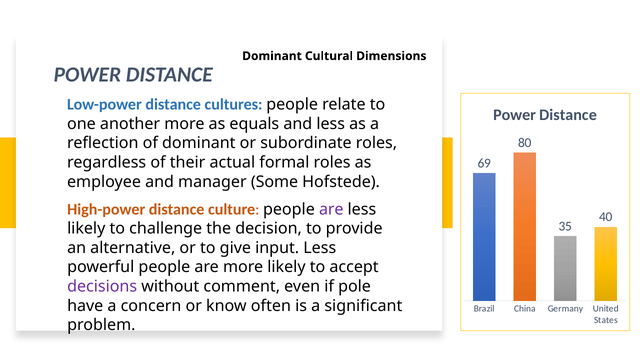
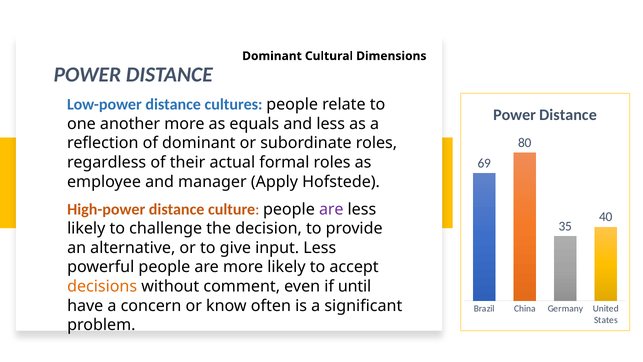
Some: Some -> Apply
decisions colour: purple -> orange
pole: pole -> until
